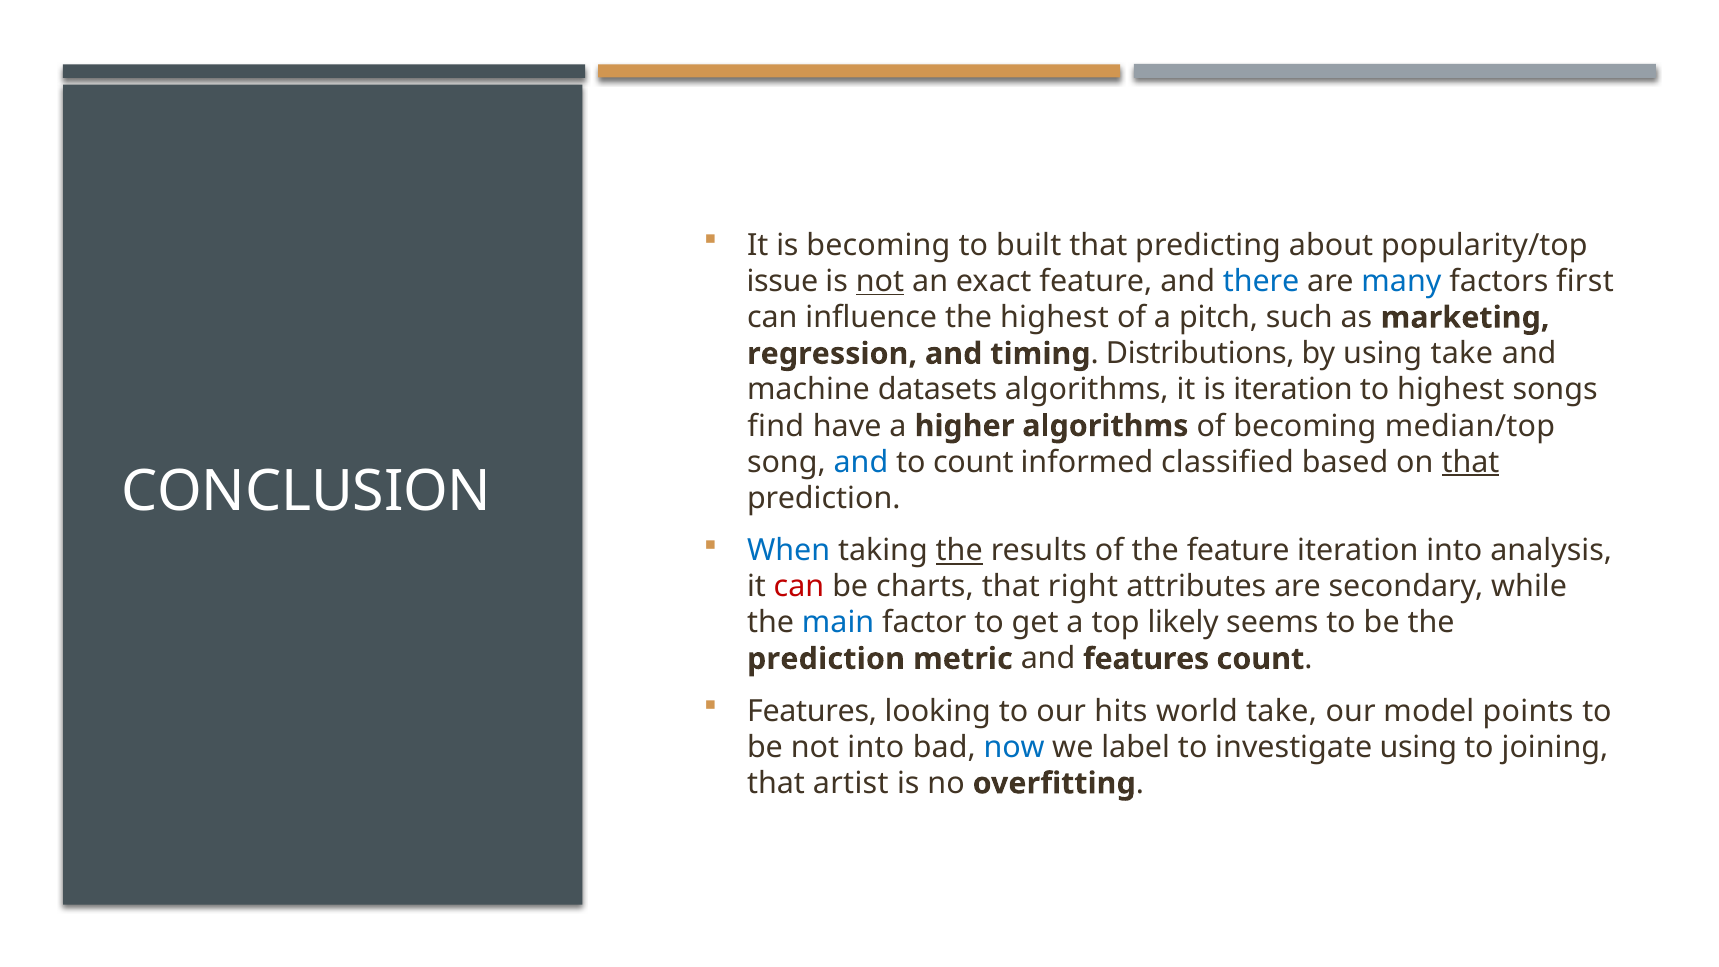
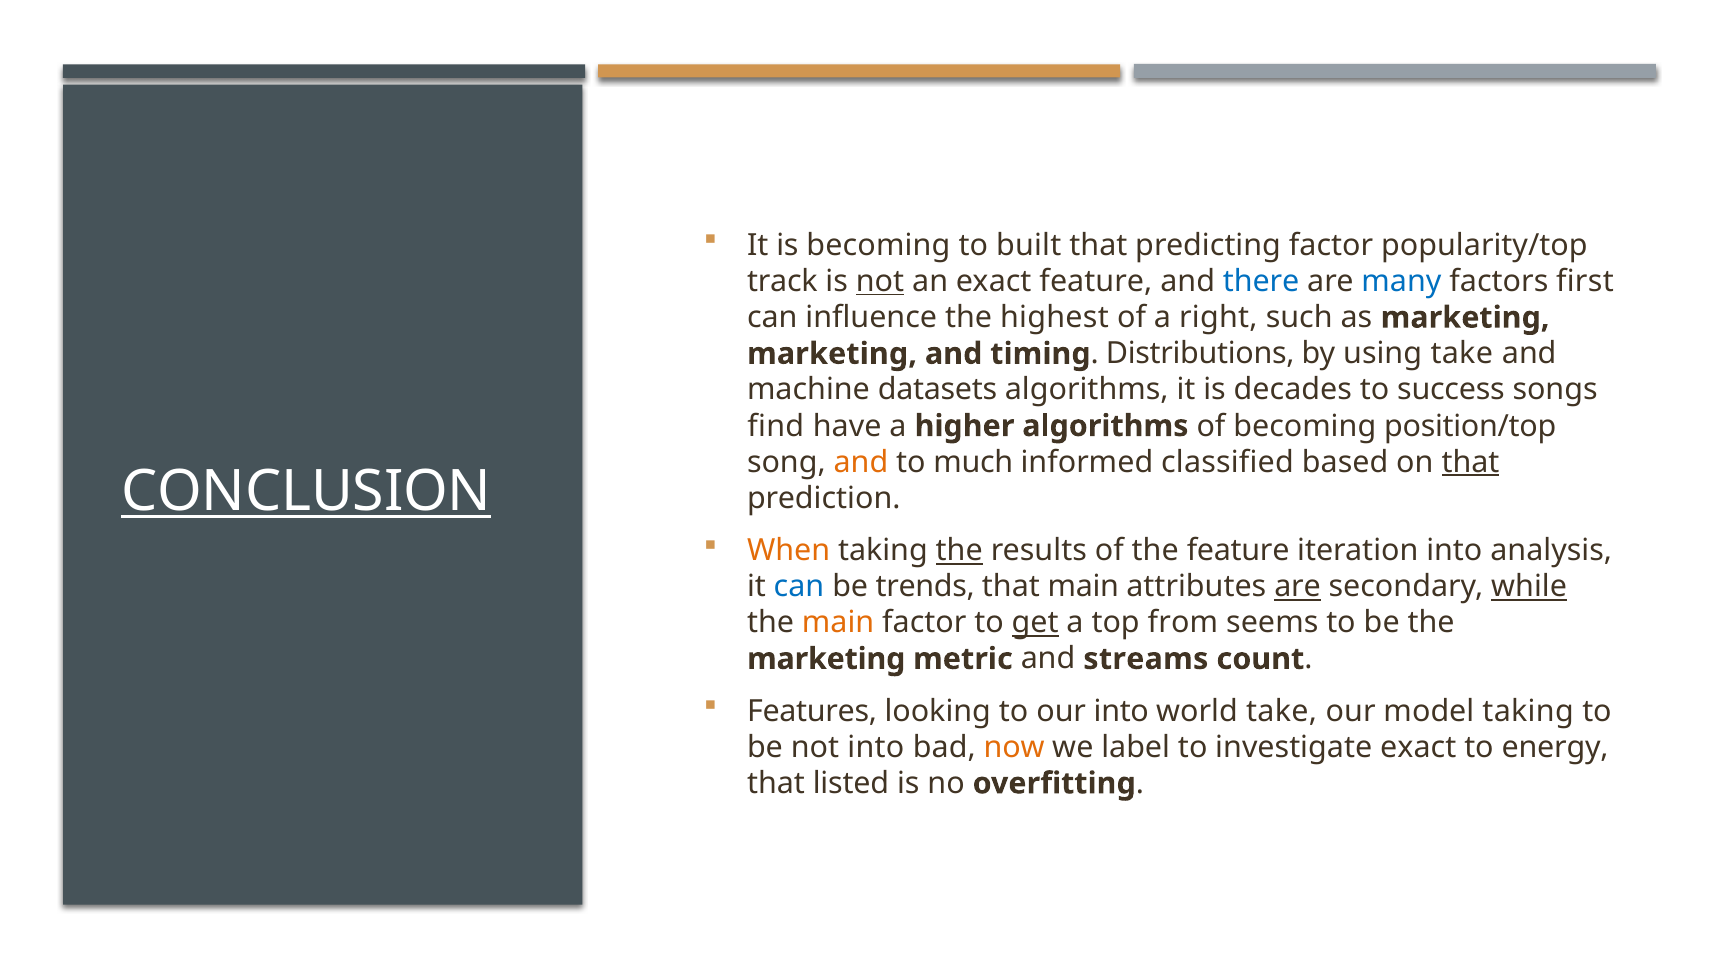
predicting about: about -> factor
issue: issue -> track
pitch: pitch -> right
regression at (832, 354): regression -> marketing
is iteration: iteration -> decades
to highest: highest -> success
median/top: median/top -> position/top
and at (861, 462) colour: blue -> orange
to count: count -> much
CONCLUSION underline: none -> present
When colour: blue -> orange
can at (799, 587) colour: red -> blue
charts: charts -> trends
that right: right -> main
are at (1298, 587) underline: none -> present
while underline: none -> present
main at (838, 623) colour: blue -> orange
get underline: none -> present
likely: likely -> from
prediction at (826, 659): prediction -> marketing
and features: features -> streams
our hits: hits -> into
model points: points -> taking
now colour: blue -> orange
investigate using: using -> exact
joining: joining -> energy
artist: artist -> listed
